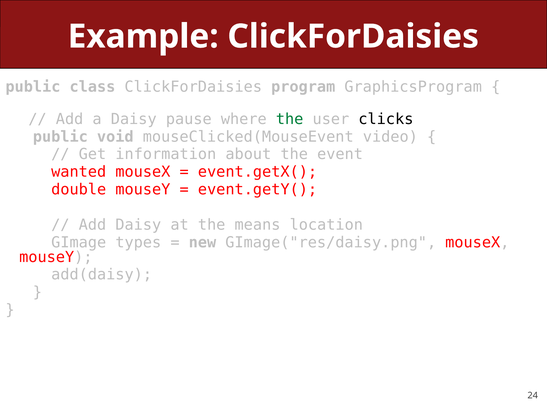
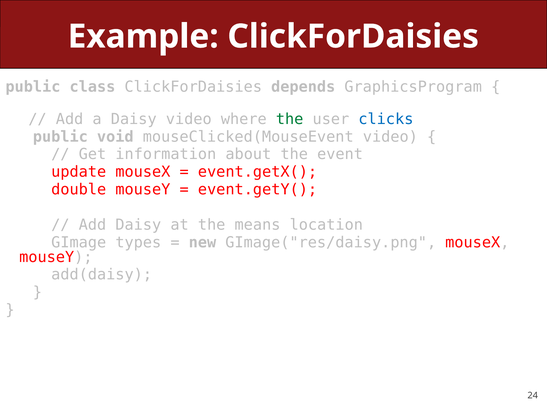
program: program -> depends
Daisy pause: pause -> video
clicks colour: black -> blue
wanted: wanted -> update
